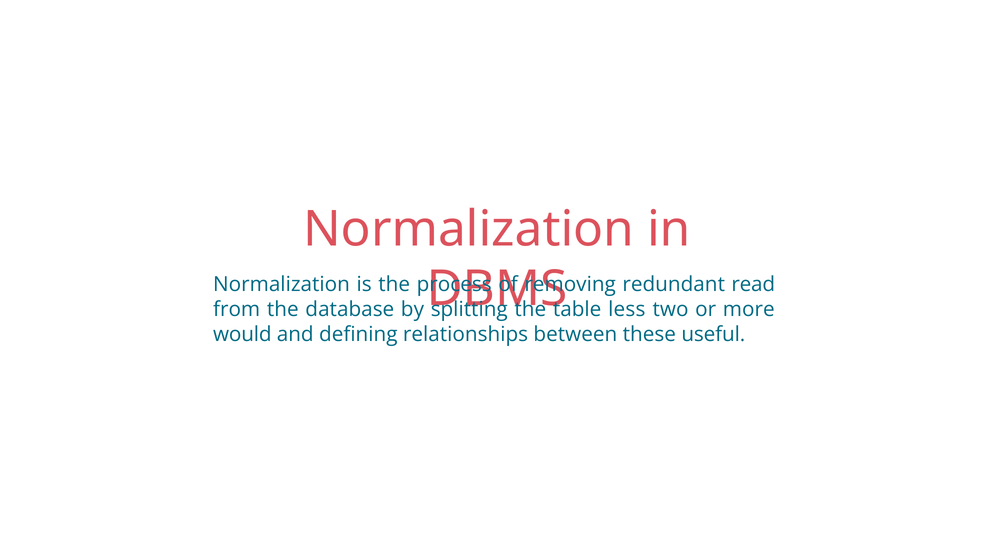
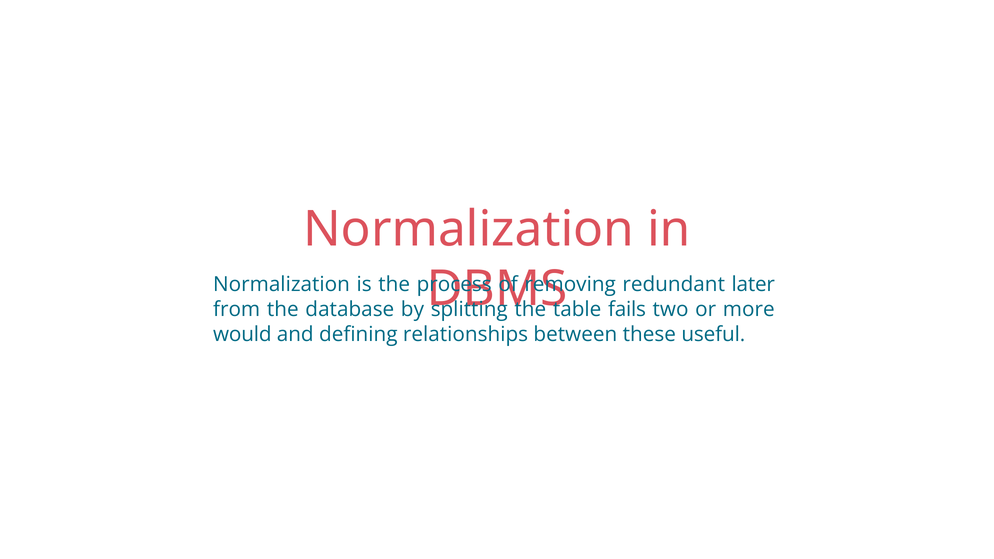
read: read -> later
less: less -> fails
